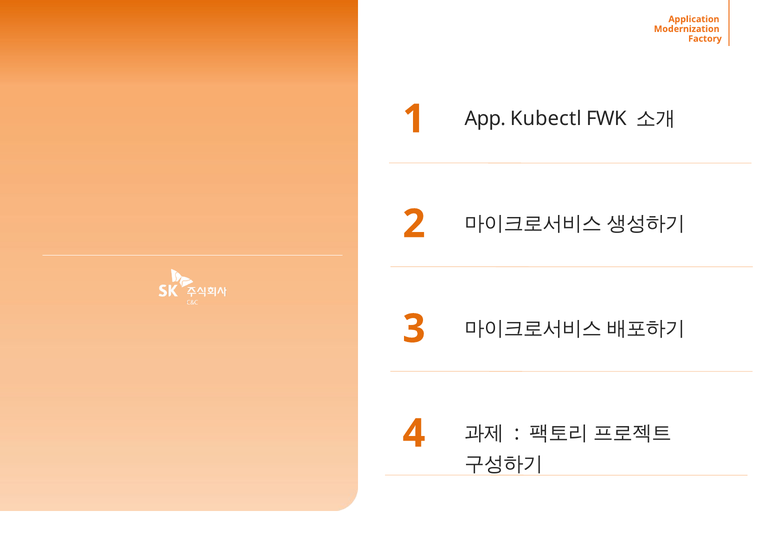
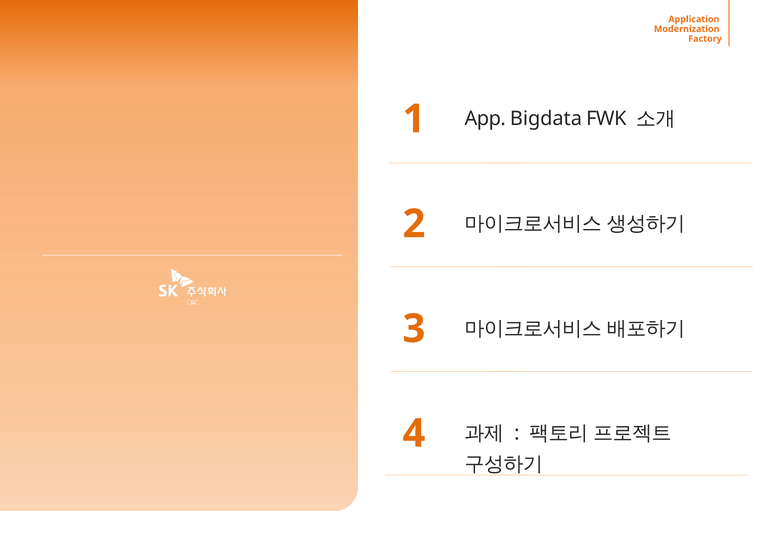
Kubectl: Kubectl -> Bigdata
